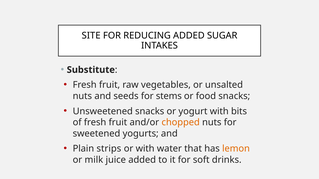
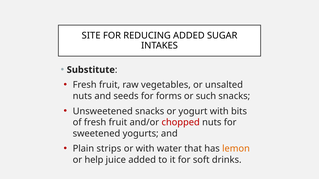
stems: stems -> forms
food: food -> such
chopped colour: orange -> red
milk: milk -> help
